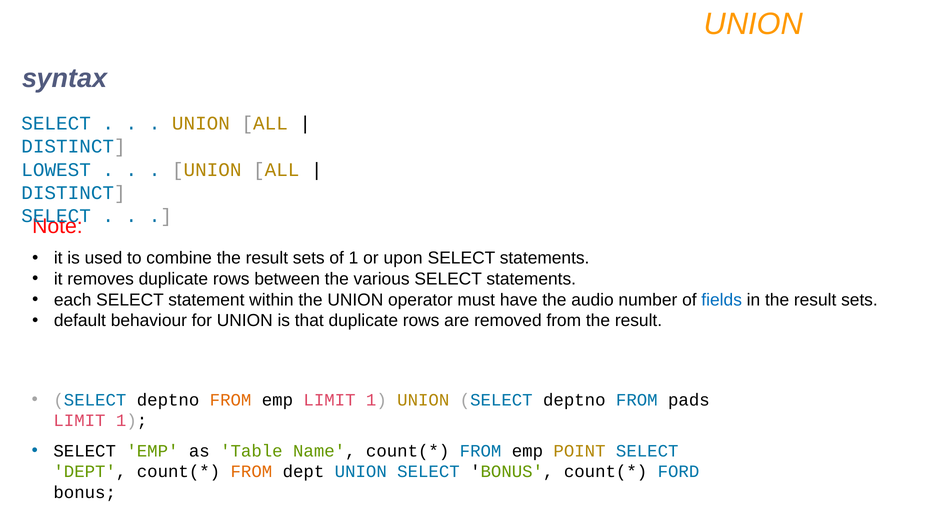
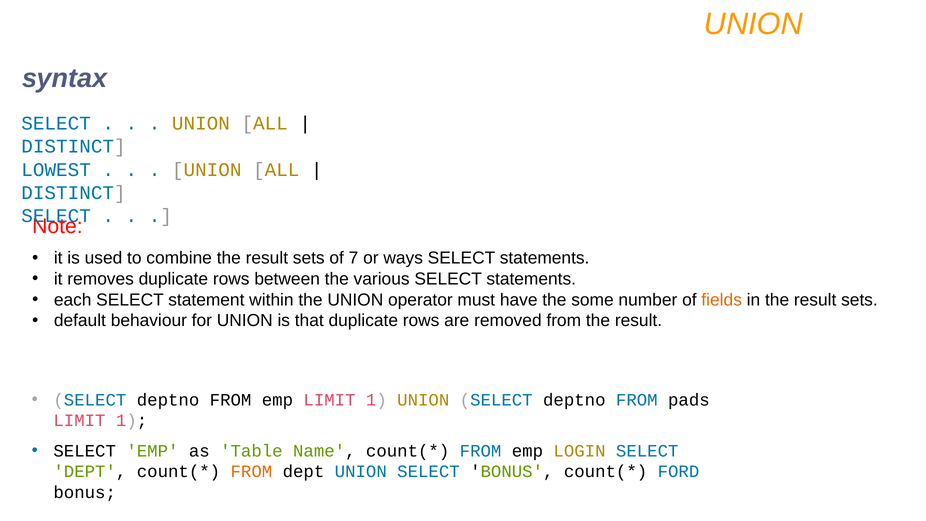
of 1: 1 -> 7
upon: upon -> ways
audio: audio -> some
fields colour: blue -> orange
FROM at (231, 400) colour: orange -> black
POINT: POINT -> LOGIN
